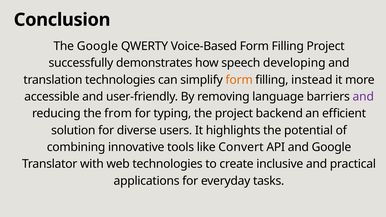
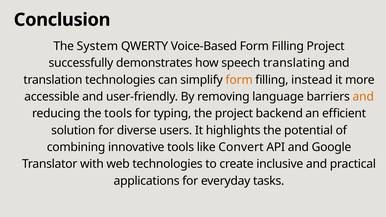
The Google: Google -> System
developing: developing -> translating
and at (363, 97) colour: purple -> orange
the from: from -> tools
